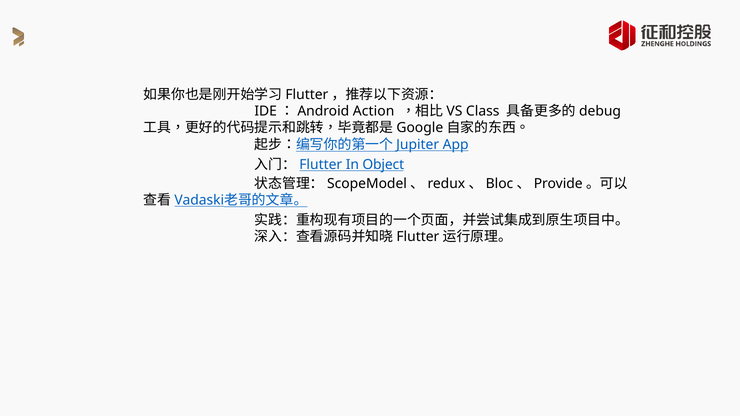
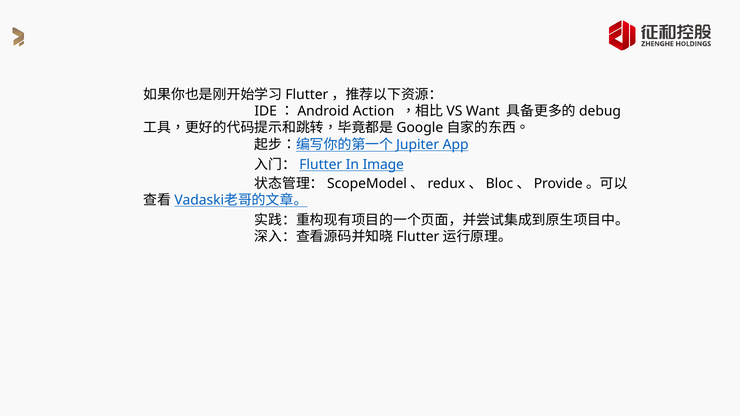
Class: Class -> Want
Object: Object -> Image
